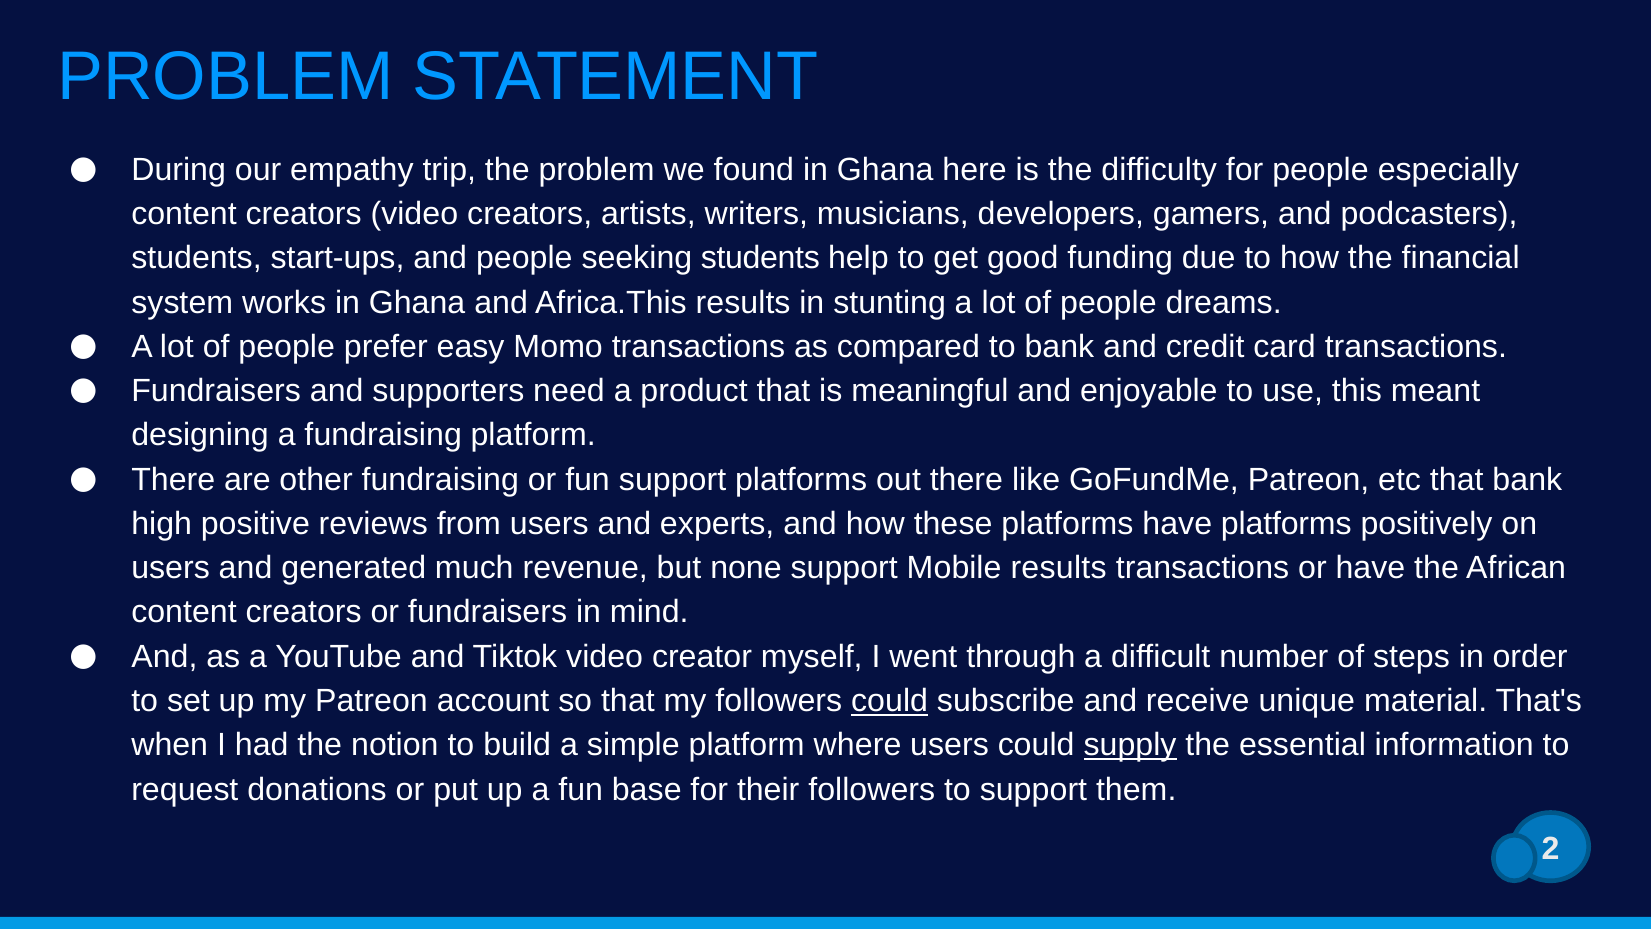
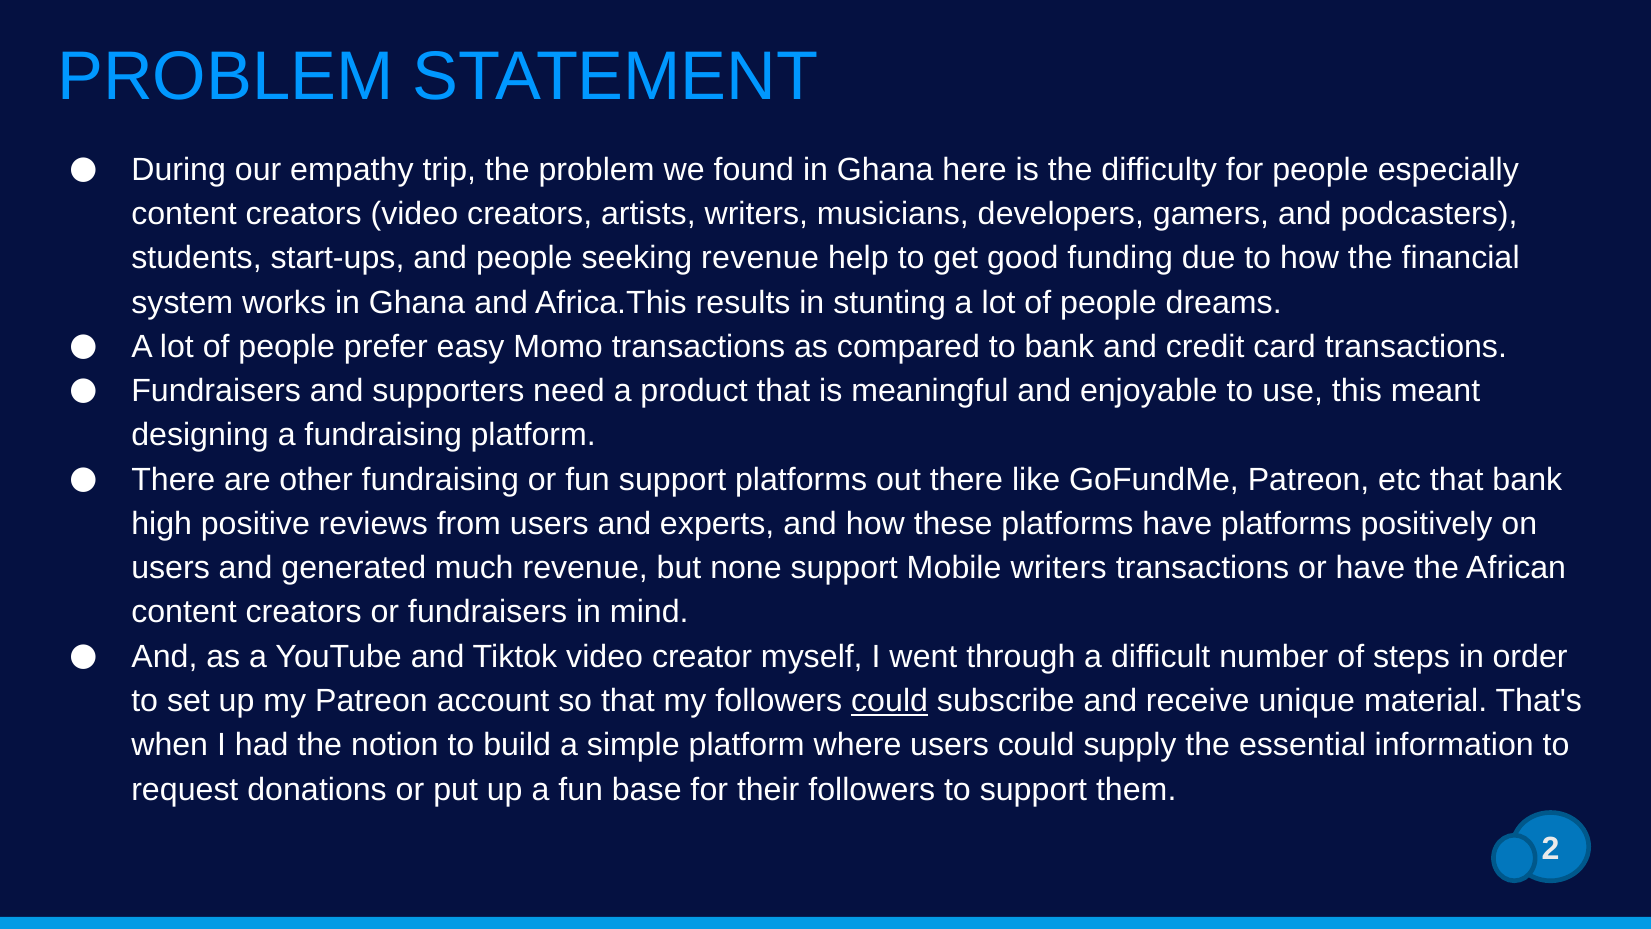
seeking students: students -> revenue
Mobile results: results -> writers
supply underline: present -> none
